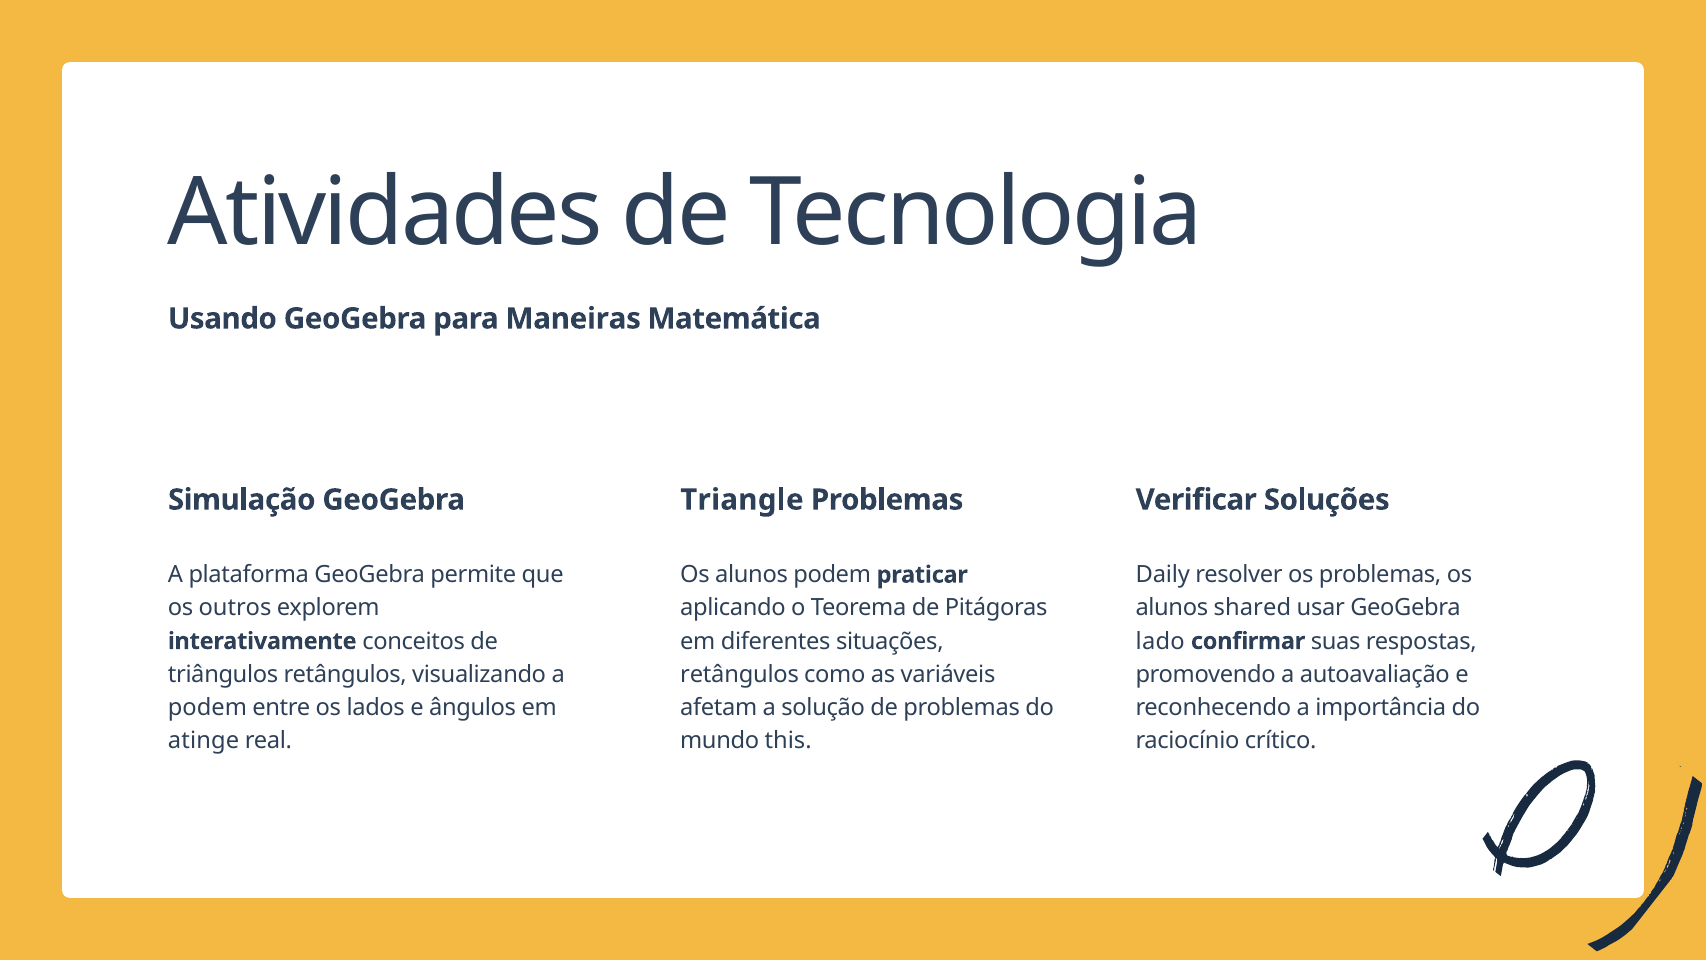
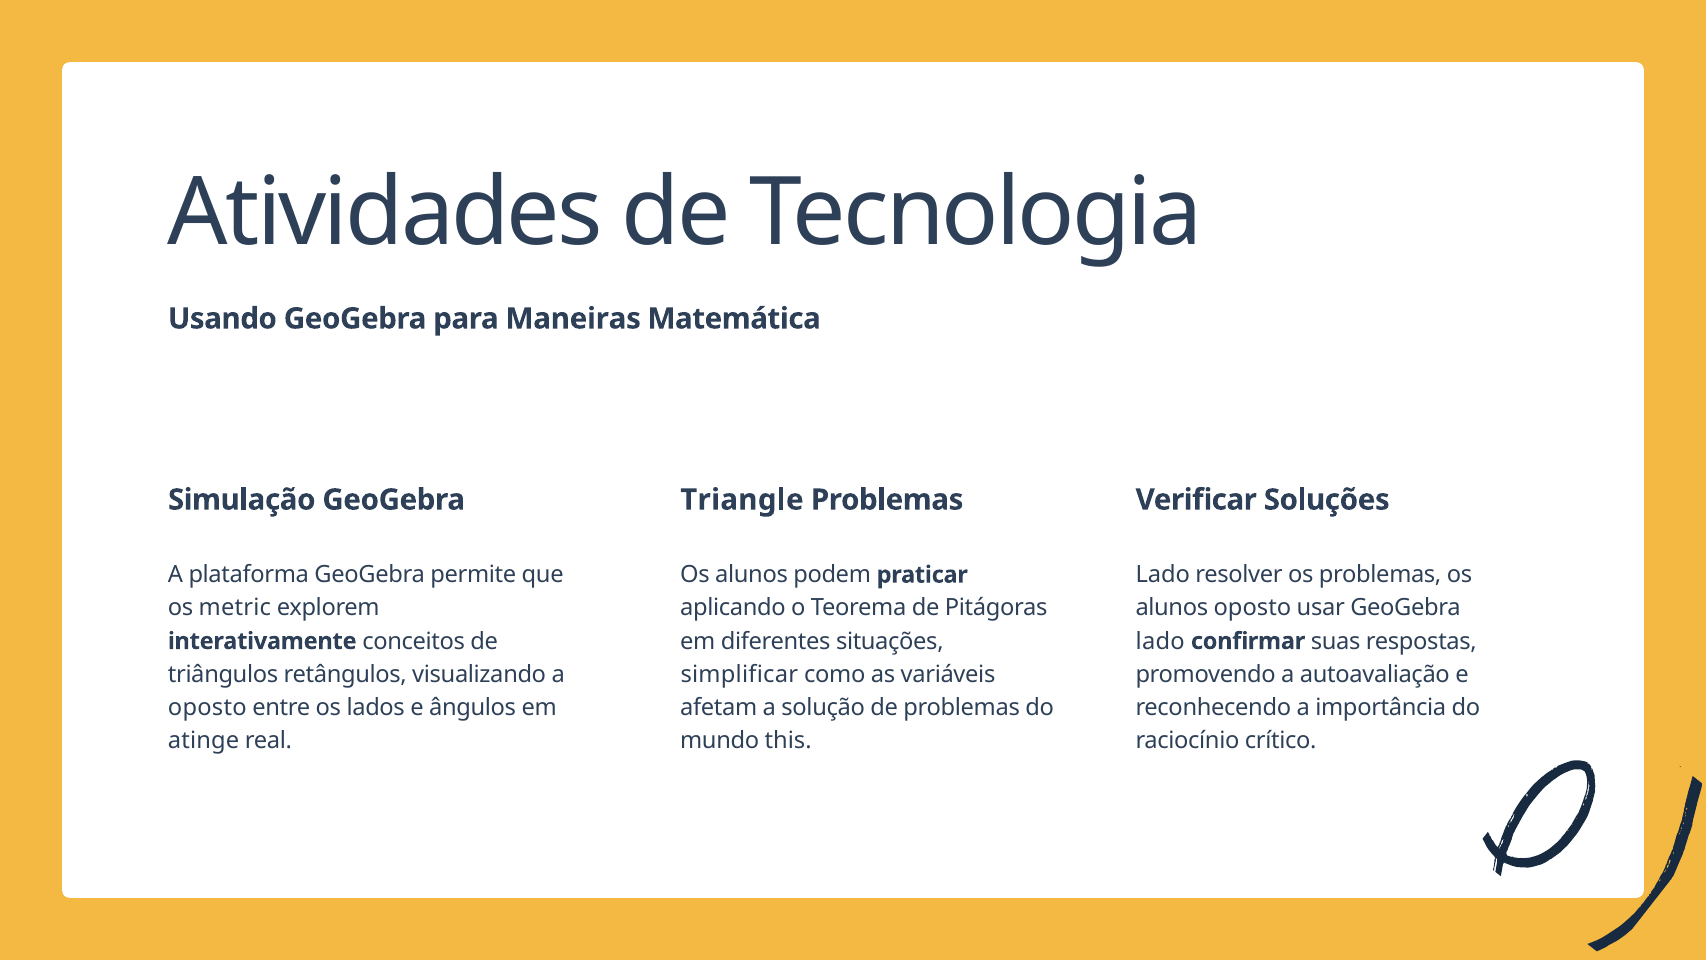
Daily at (1163, 575): Daily -> Lado
outros: outros -> metric
alunos shared: shared -> oposto
retângulos at (740, 674): retângulos -> simplificar
podem at (207, 707): podem -> oposto
